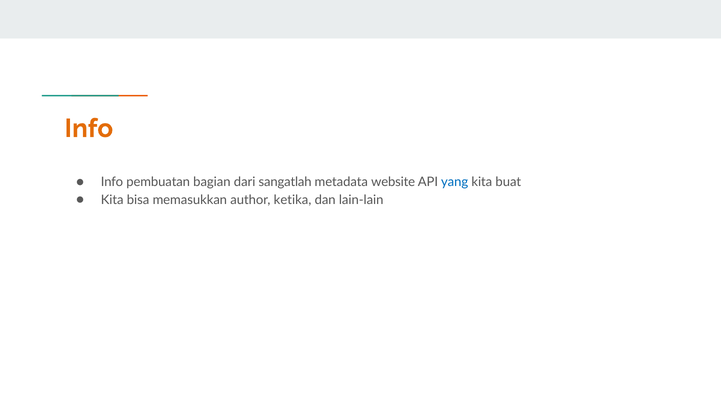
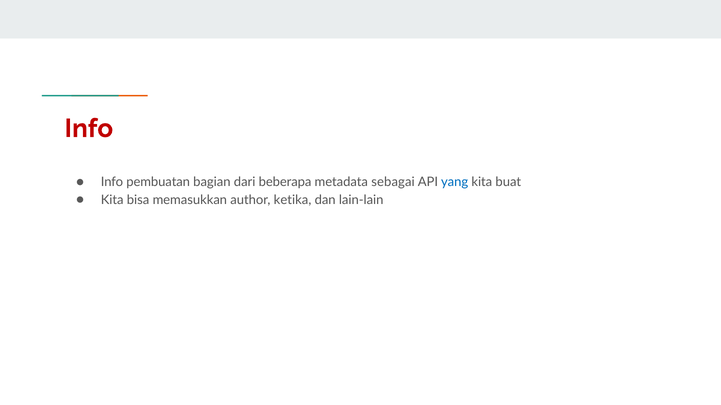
Info at (89, 129) colour: orange -> red
sangatlah: sangatlah -> beberapa
website: website -> sebagai
